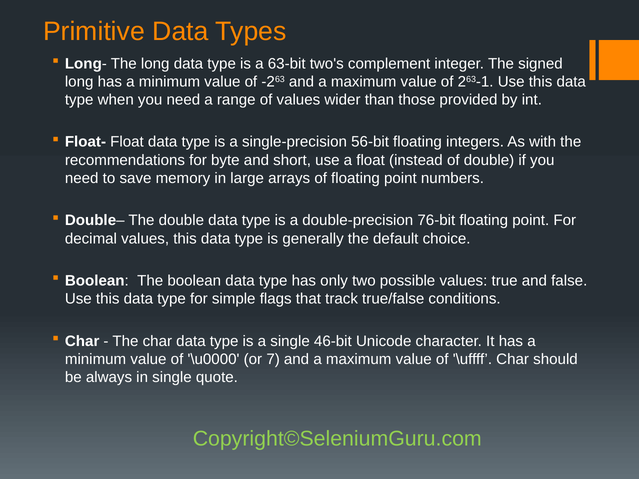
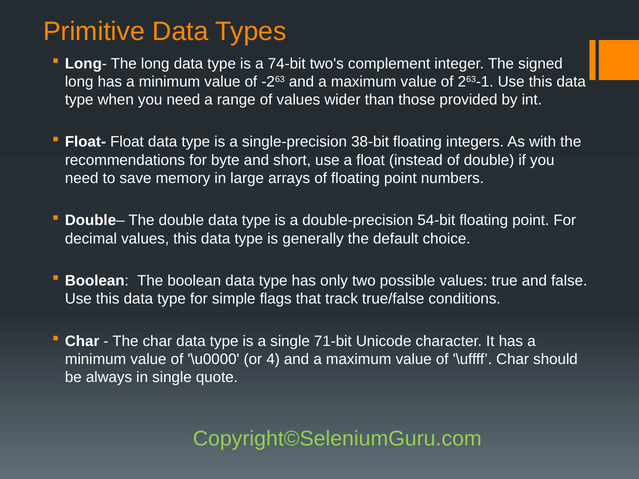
63-bit: 63-bit -> 74-bit
56-bit: 56-bit -> 38-bit
76-bit: 76-bit -> 54-bit
46-bit: 46-bit -> 71-bit
7: 7 -> 4
